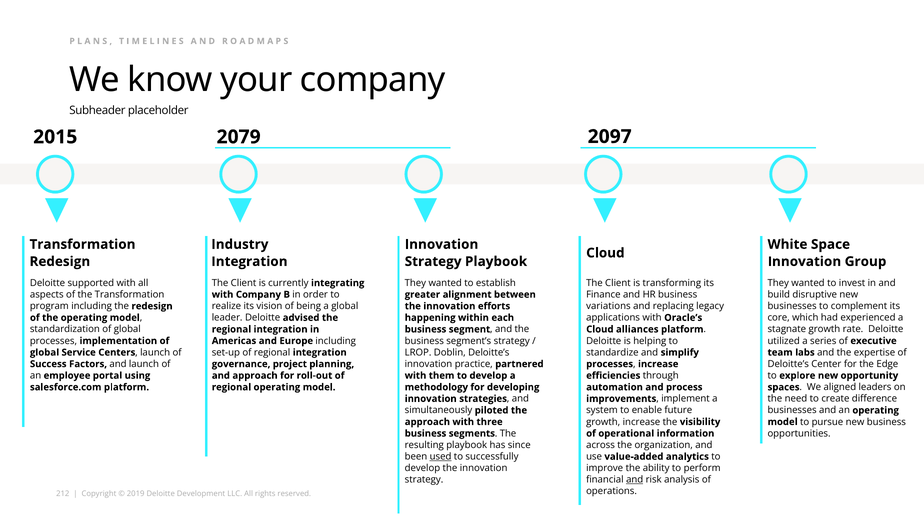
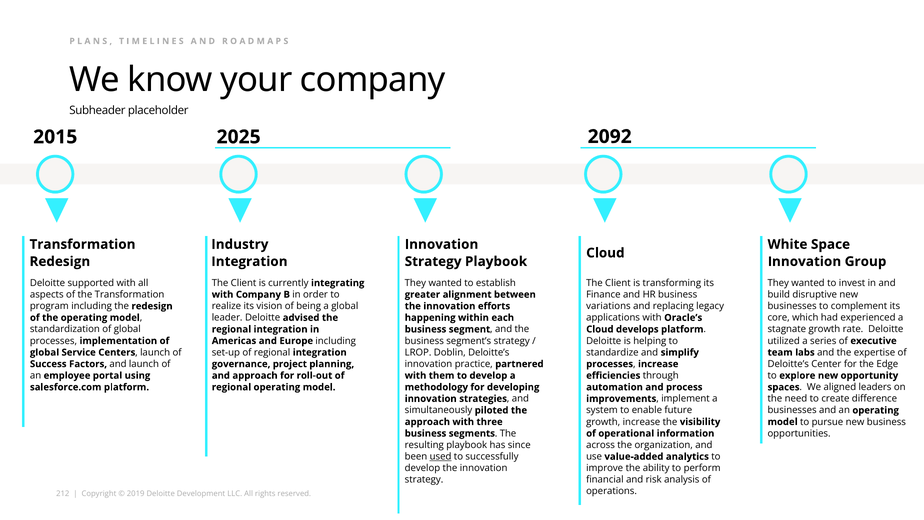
2097: 2097 -> 2092
2079: 2079 -> 2025
alliances: alliances -> develops
and at (635, 479) underline: present -> none
